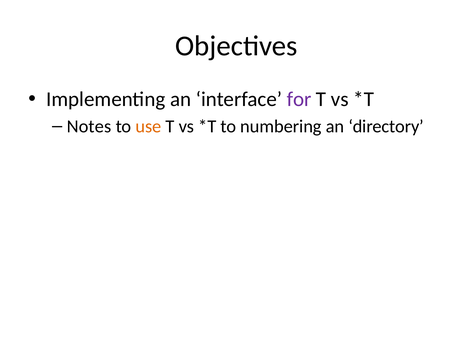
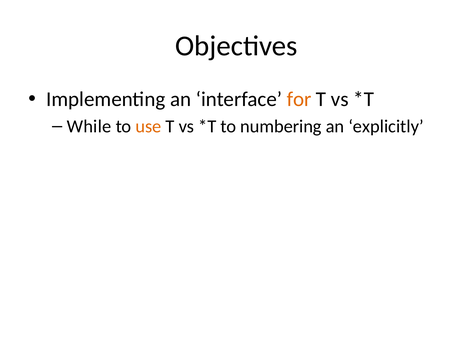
for colour: purple -> orange
Notes: Notes -> While
directory: directory -> explicitly
